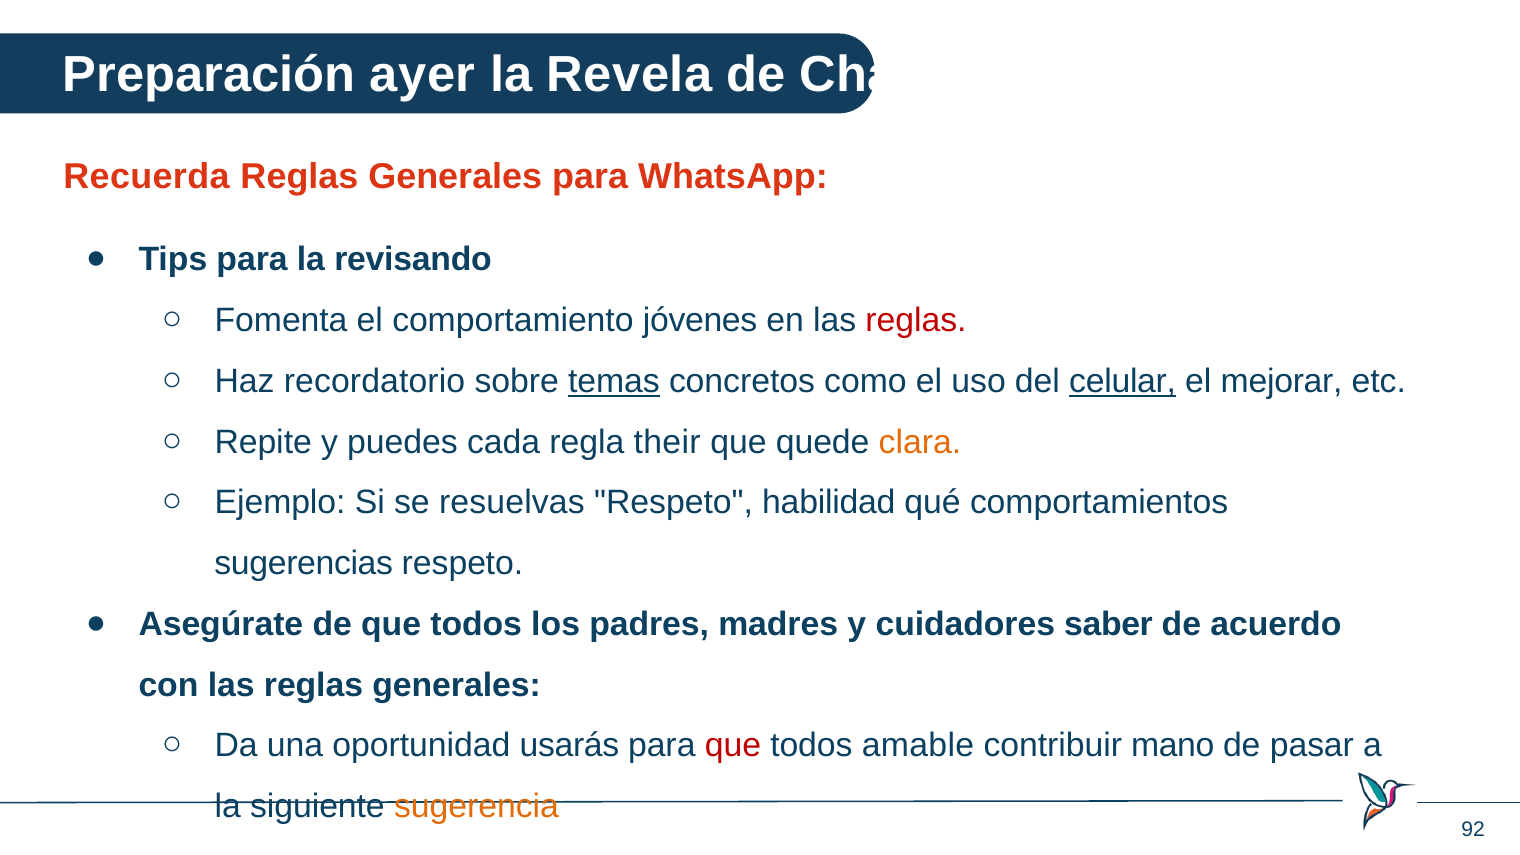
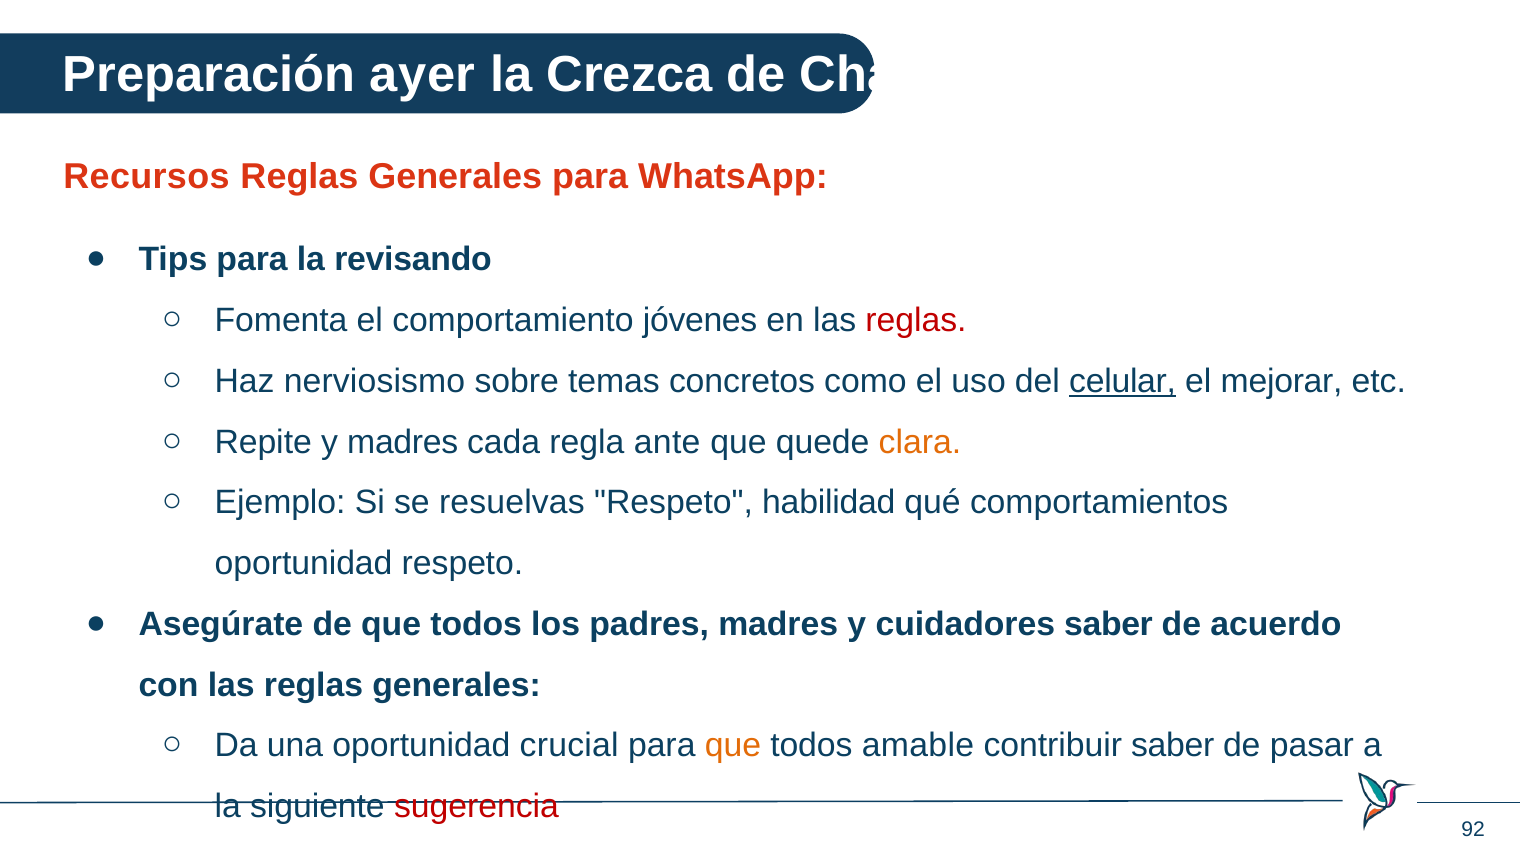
Revela: Revela -> Crezca
Recuerda: Recuerda -> Recursos
recordatorio: recordatorio -> nerviosismo
temas underline: present -> none
y puedes: puedes -> madres
their: their -> ante
sugerencias at (304, 564): sugerencias -> oportunidad
usarás: usarás -> crucial
que at (733, 746) colour: red -> orange
contribuir mano: mano -> saber
sugerencia colour: orange -> red
